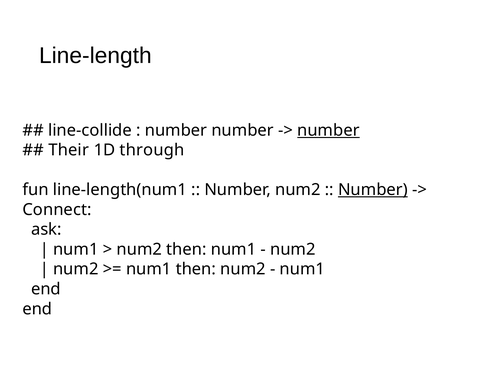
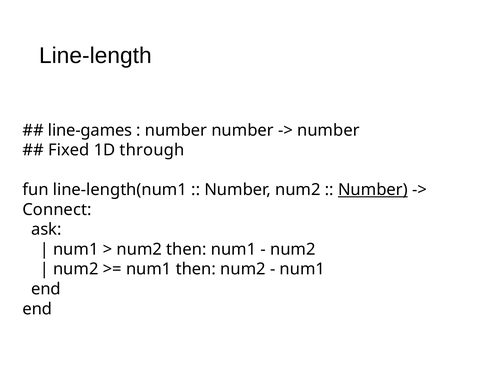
line-collide: line-collide -> line-games
number at (328, 131) underline: present -> none
Their: Their -> Fixed
